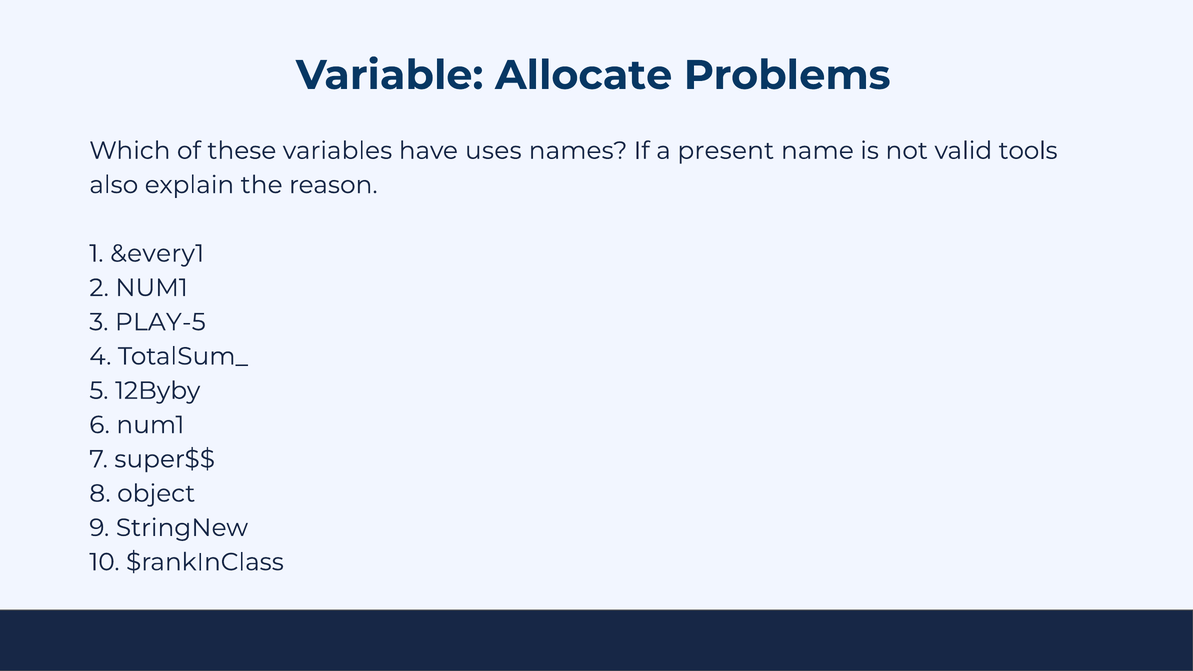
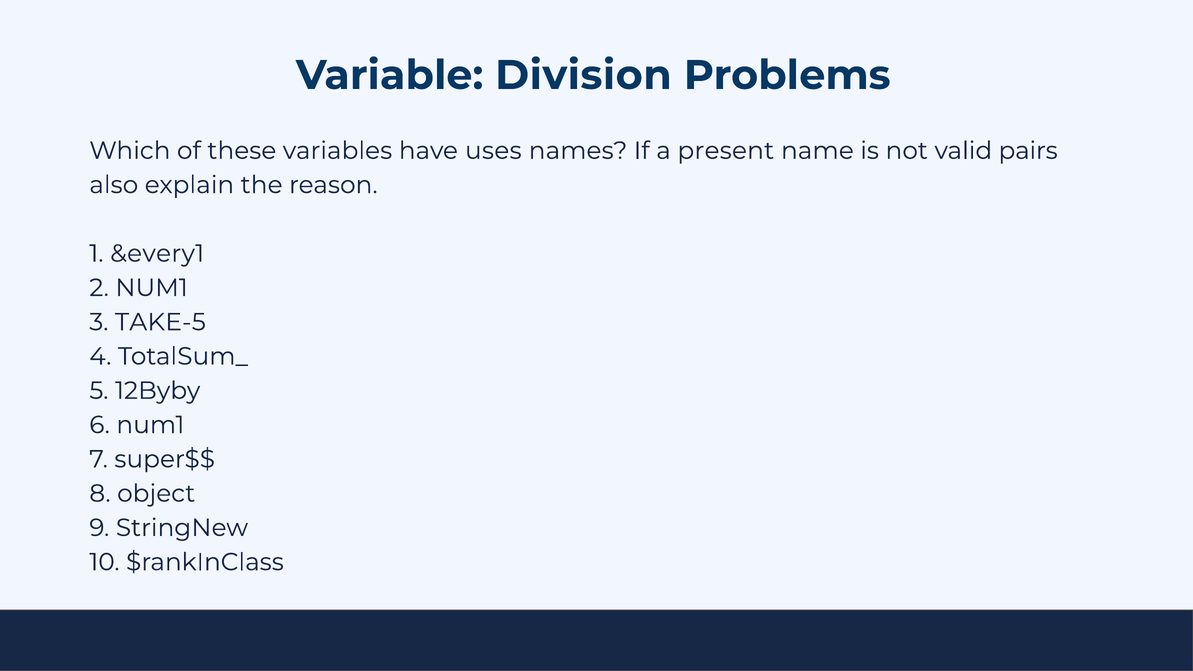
Allocate: Allocate -> Division
tools: tools -> pairs
PLAY-5: PLAY-5 -> TAKE-5
